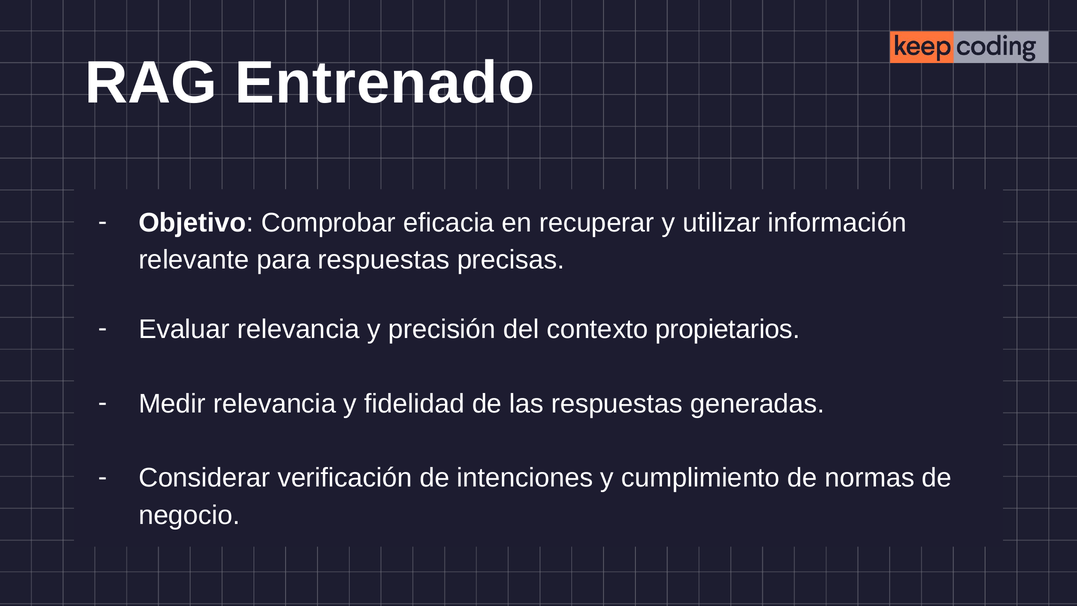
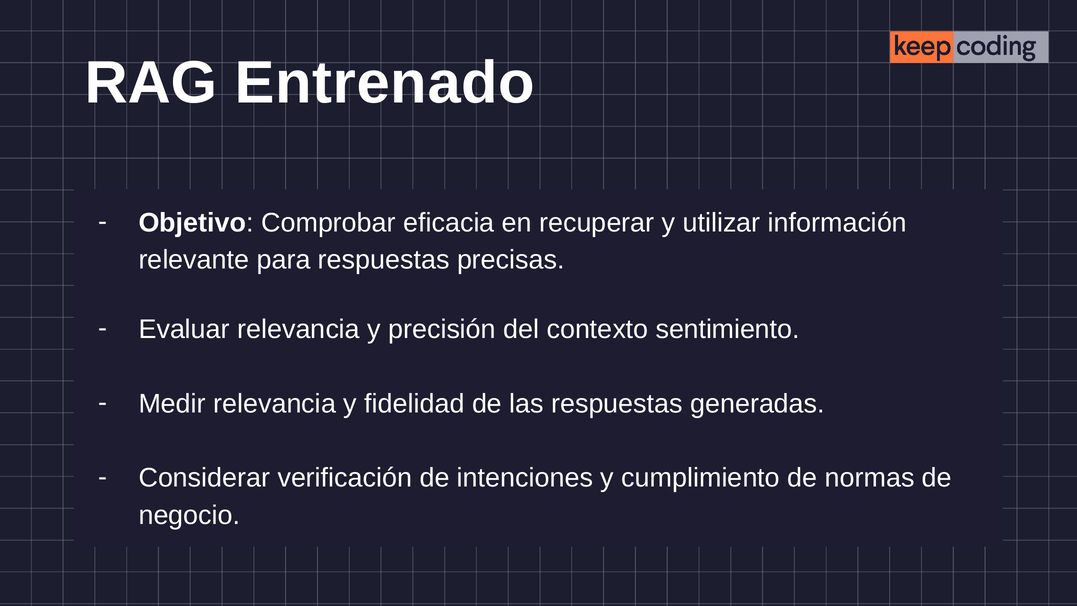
propietarios: propietarios -> sentimiento
